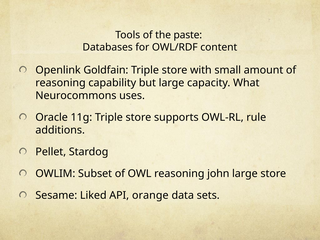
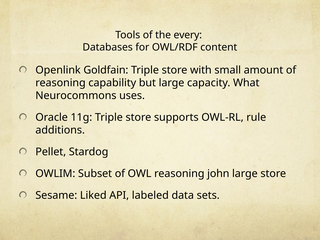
paste: paste -> every
orange: orange -> labeled
